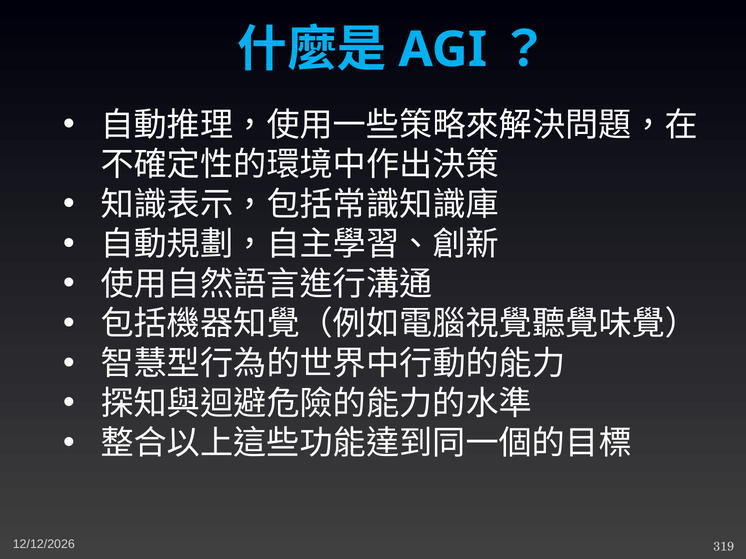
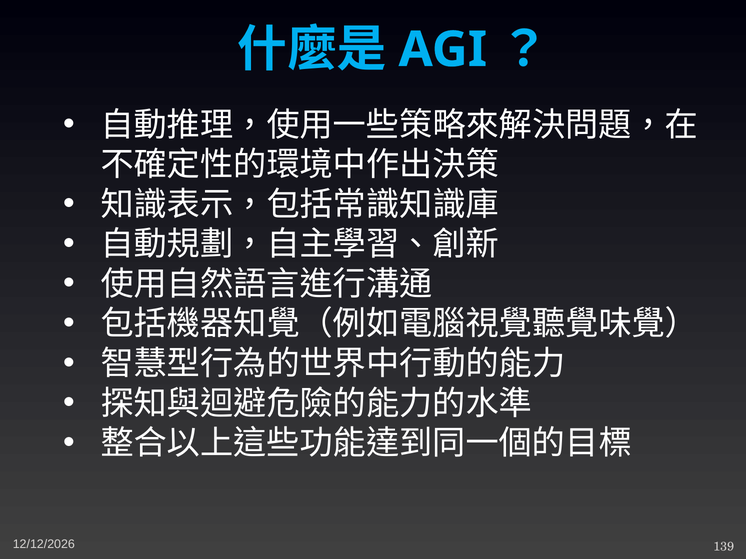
319: 319 -> 139
